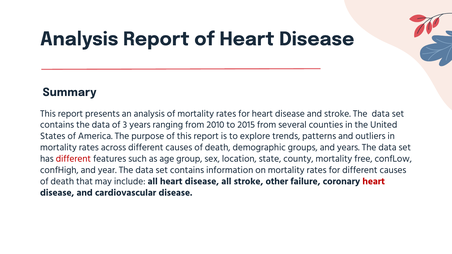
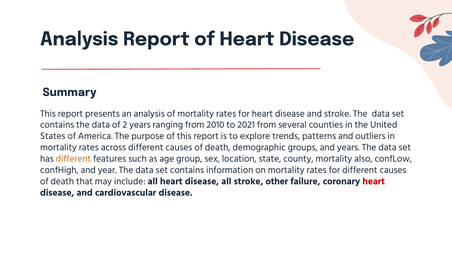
3: 3 -> 2
2015: 2015 -> 2021
different at (73, 159) colour: red -> orange
free: free -> also
